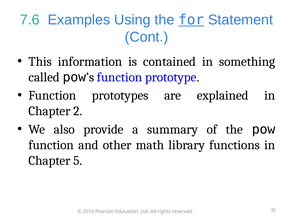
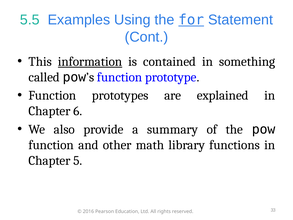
7.6: 7.6 -> 5.5
information underline: none -> present
2: 2 -> 6
